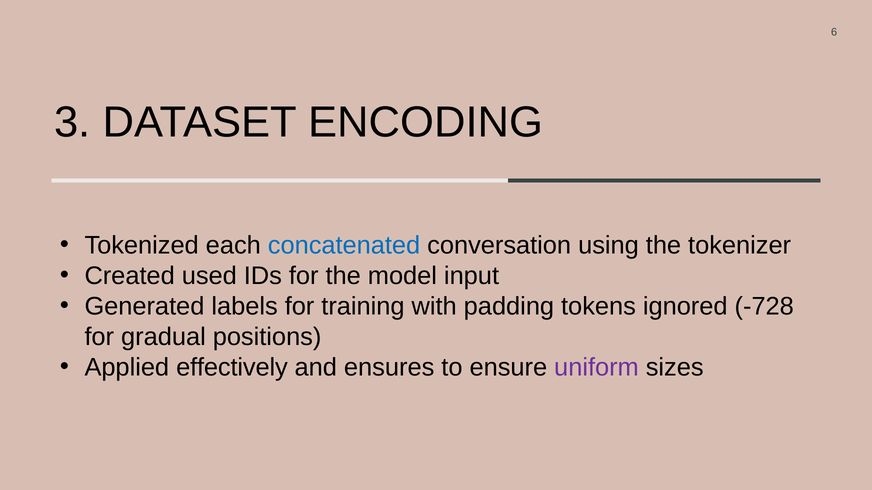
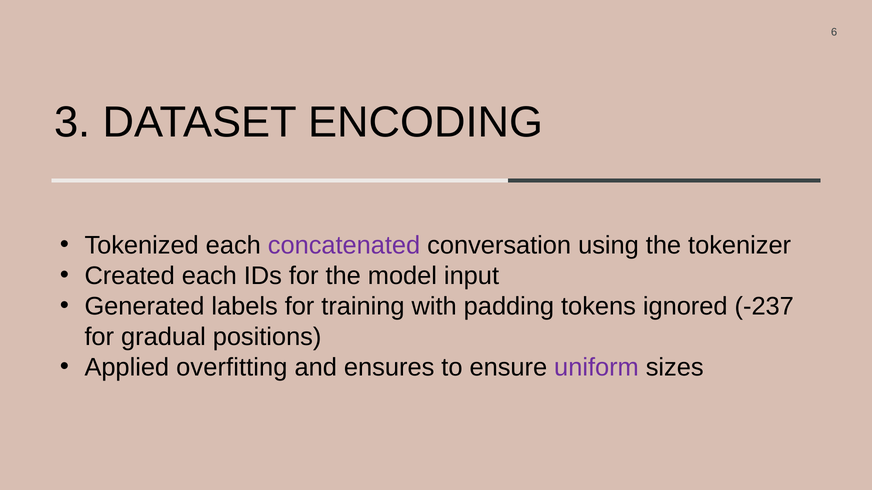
concatenated colour: blue -> purple
Created used: used -> each
-728: -728 -> -237
effectively: effectively -> overfitting
